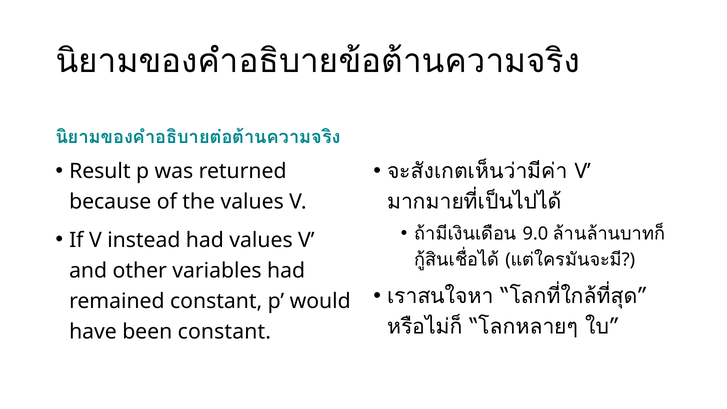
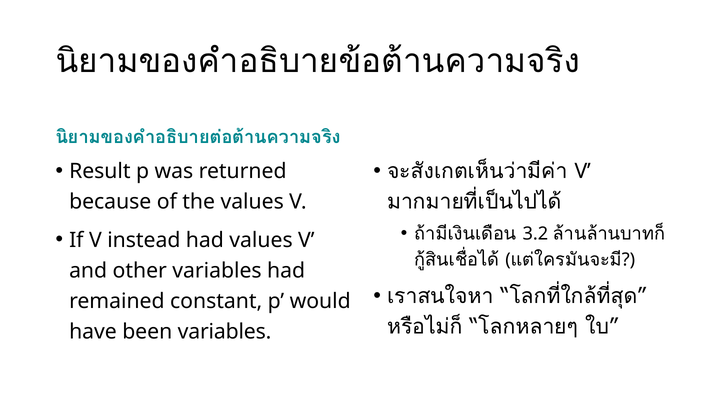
9.0: 9.0 -> 3.2
been constant: constant -> variables
